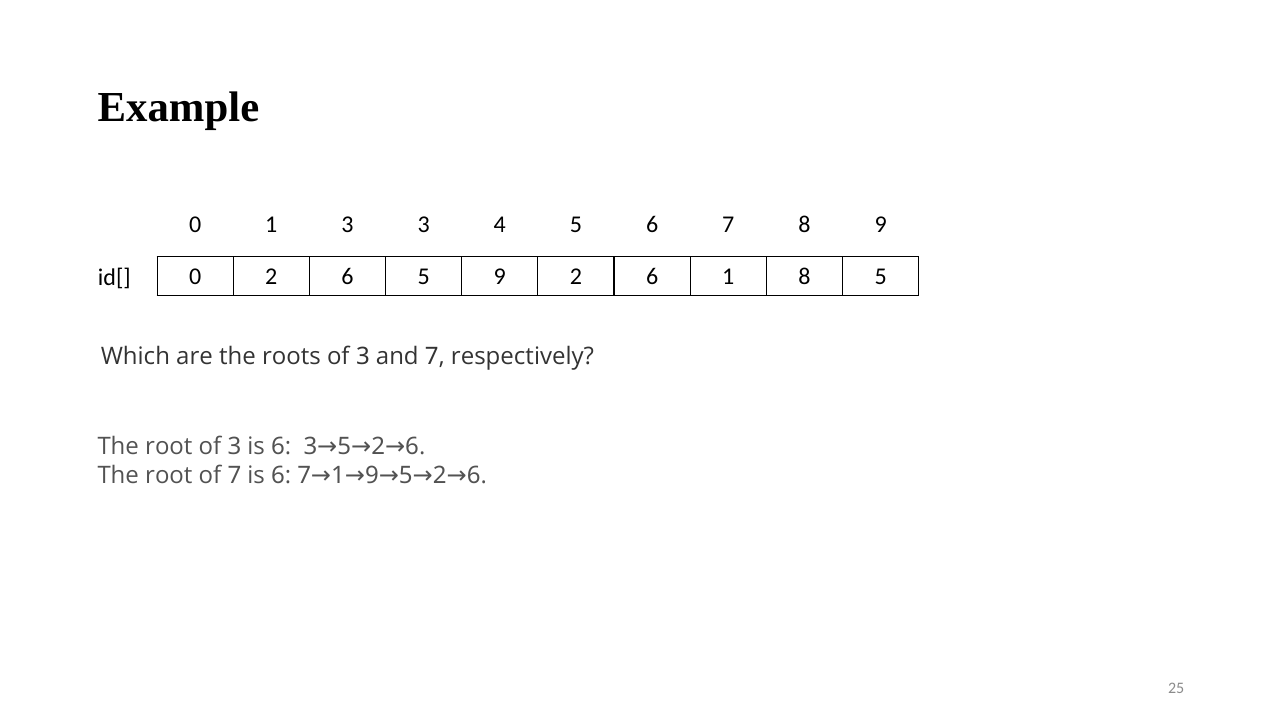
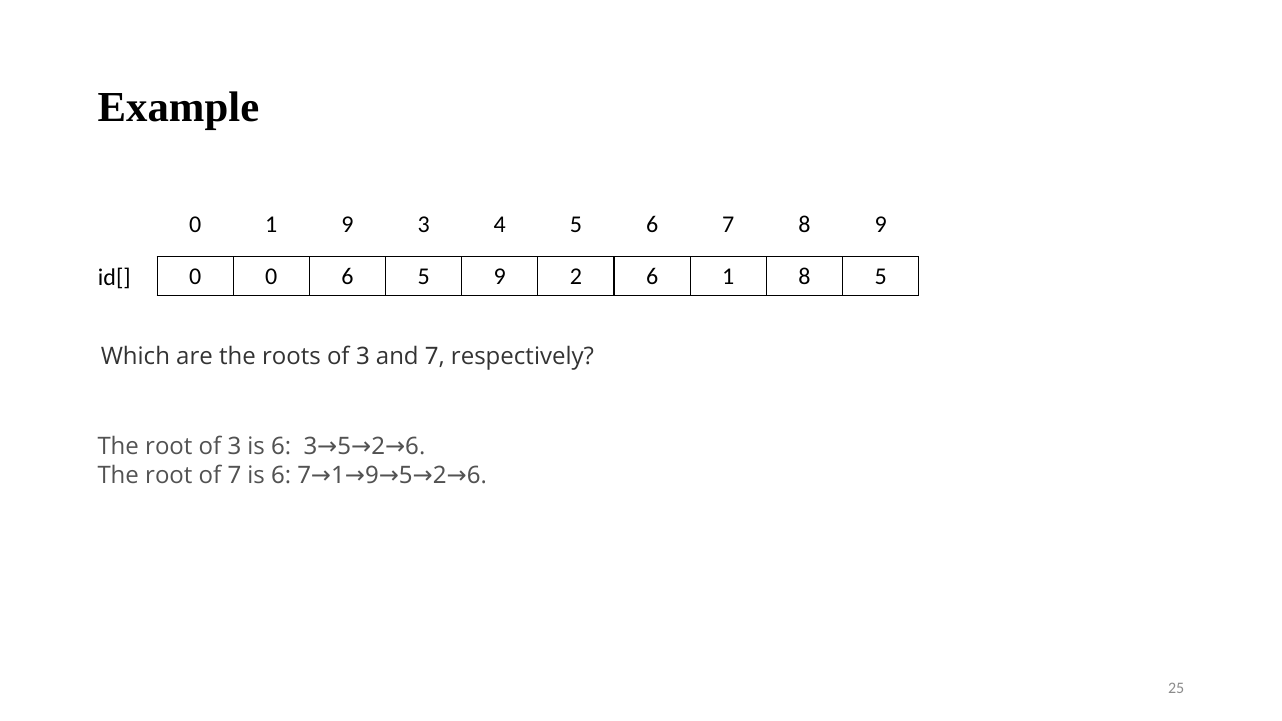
0 1 3: 3 -> 9
0 2: 2 -> 0
